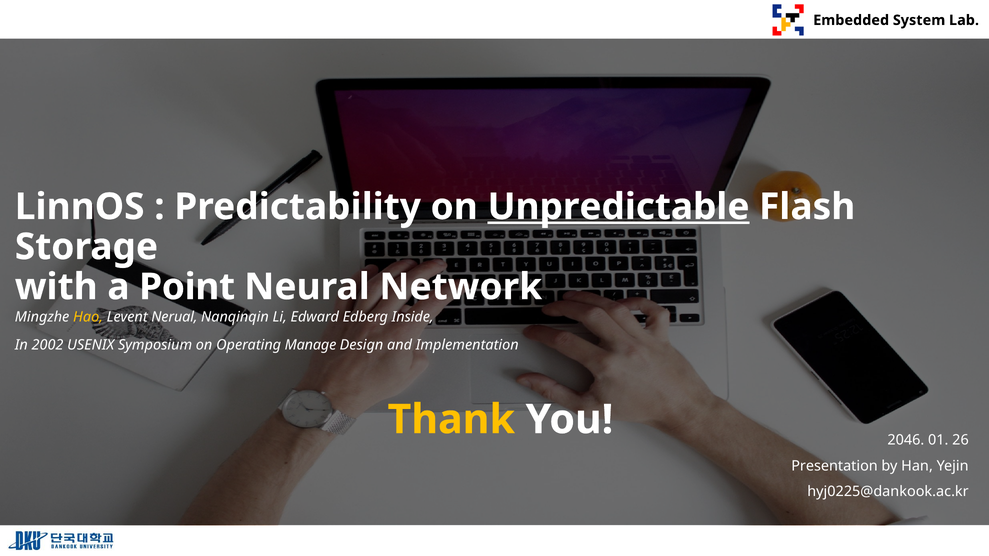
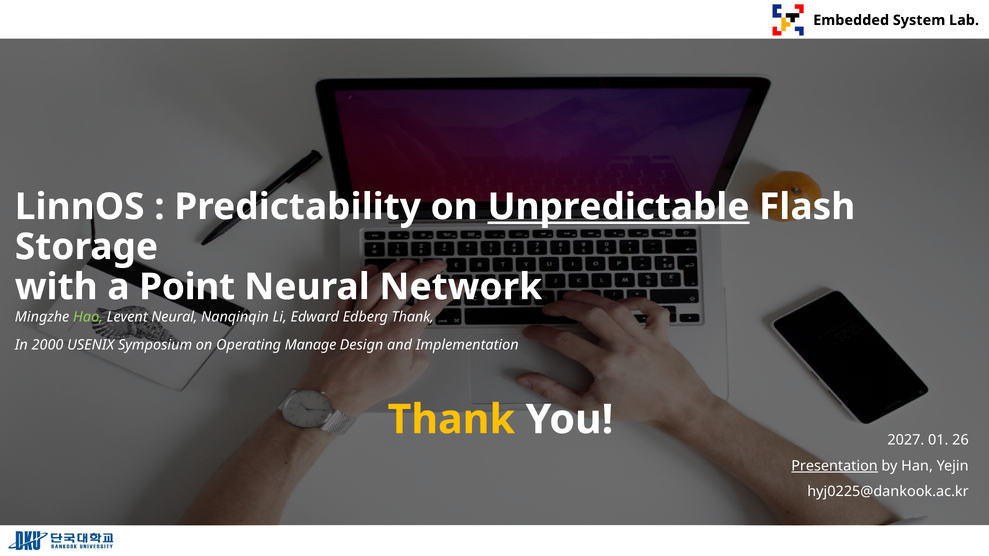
Hao colour: yellow -> light green
Levent Nerual: Nerual -> Neural
Edberg Inside: Inside -> Thank
2002: 2002 -> 2000
2046: 2046 -> 2027
Presentation underline: none -> present
